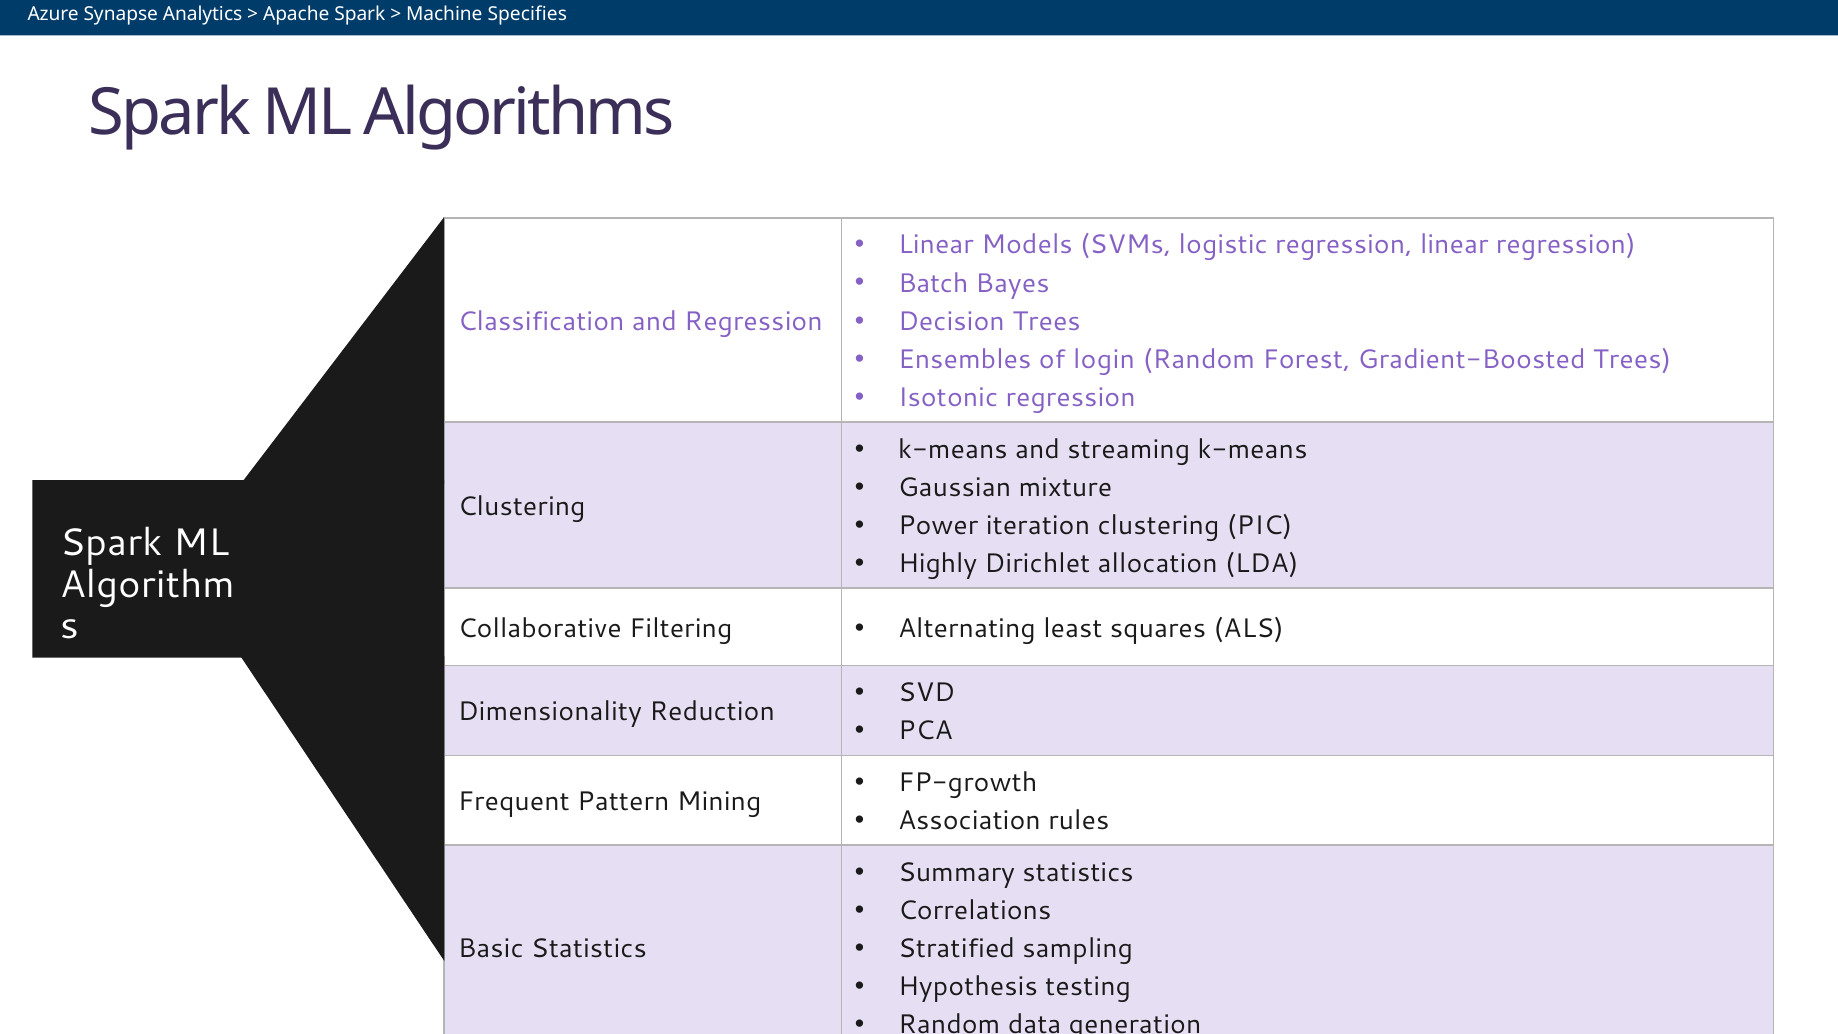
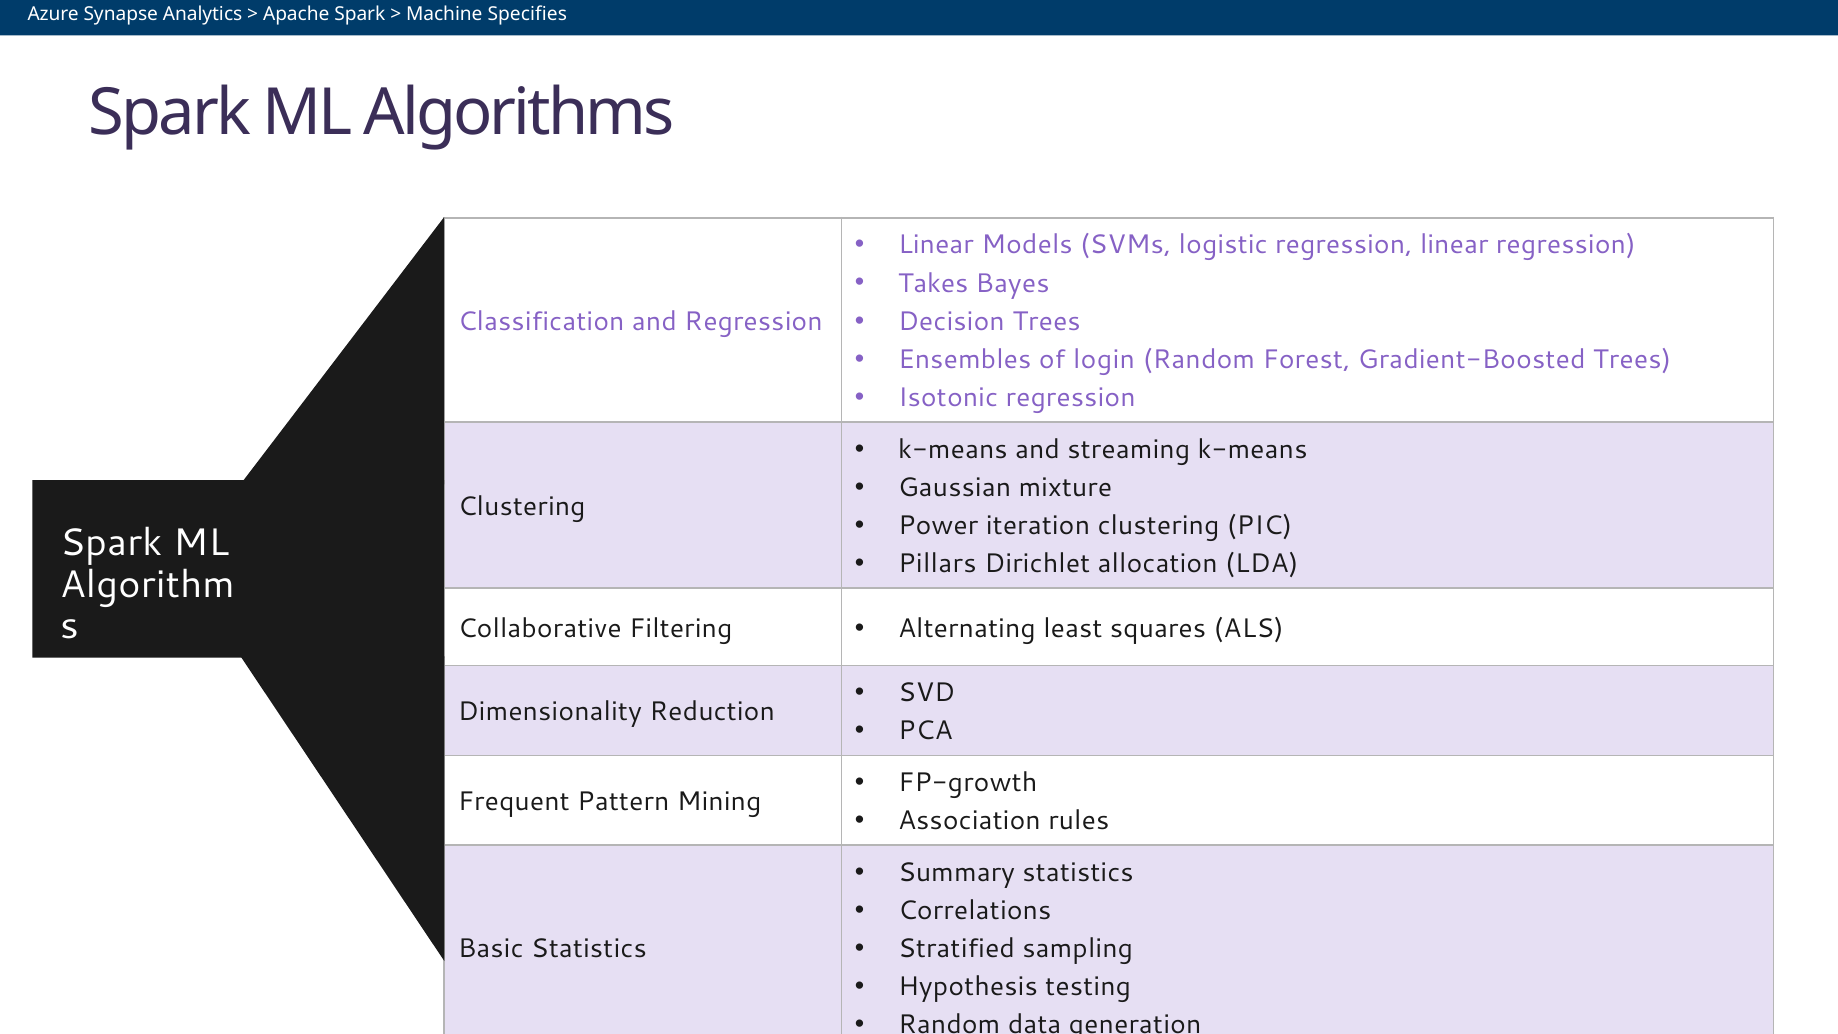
Batch: Batch -> Takes
Highly: Highly -> Pillars
